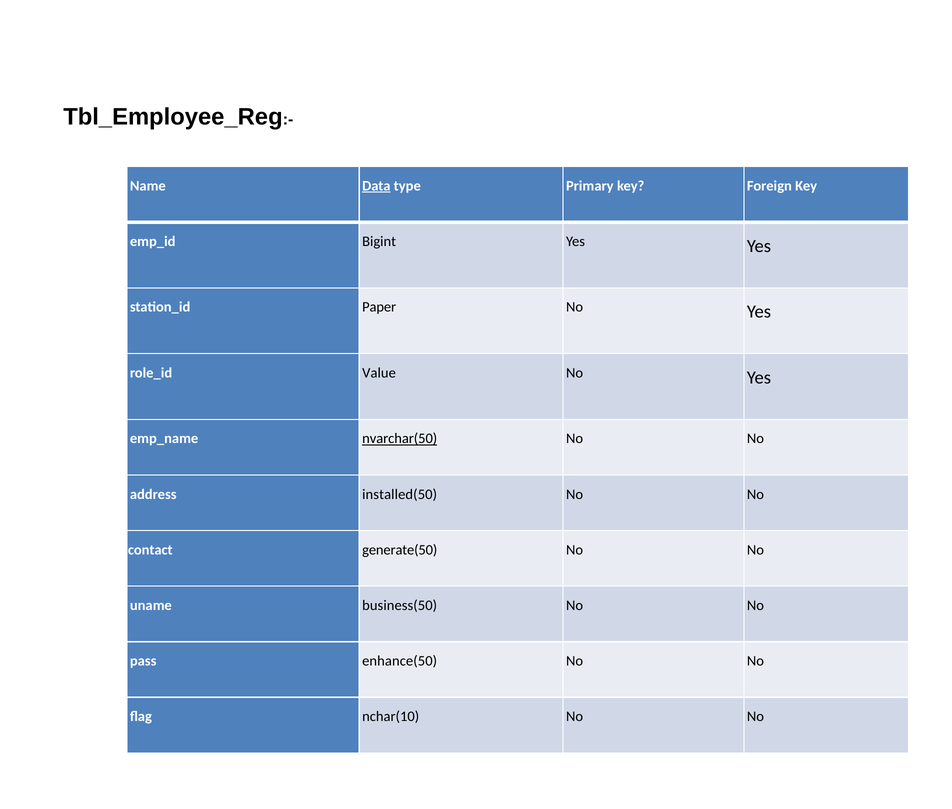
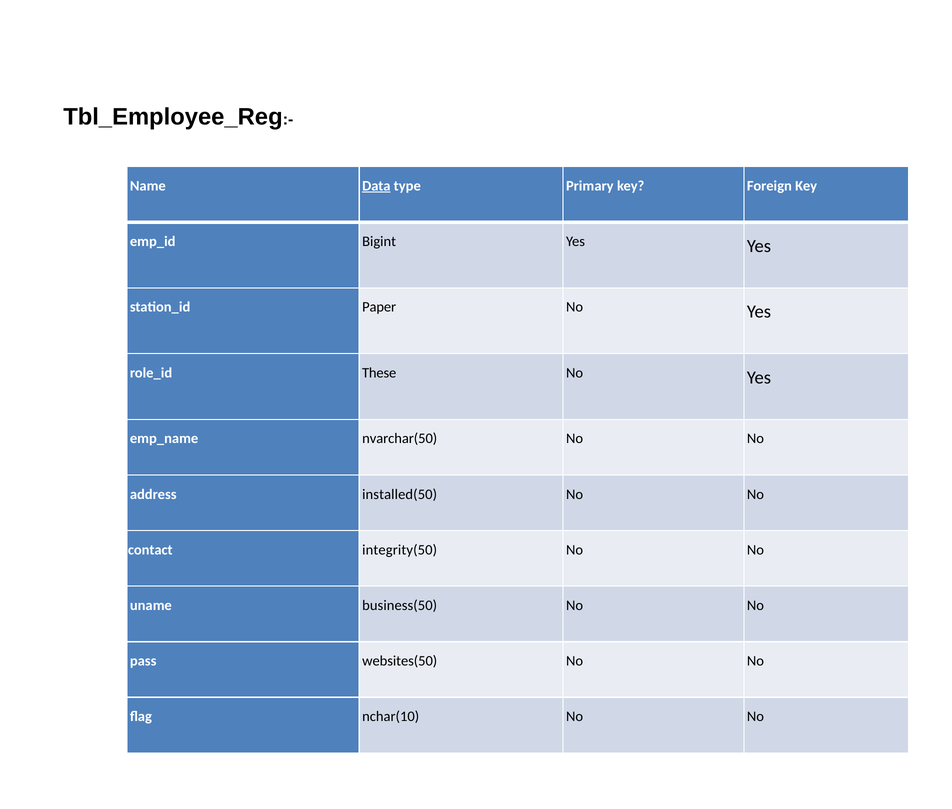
Value: Value -> These
nvarchar(50 underline: present -> none
generate(50: generate(50 -> integrity(50
enhance(50: enhance(50 -> websites(50
